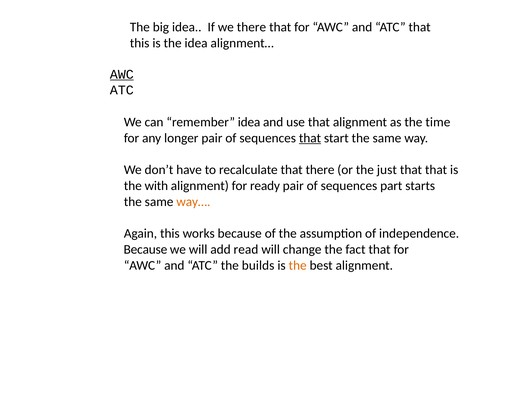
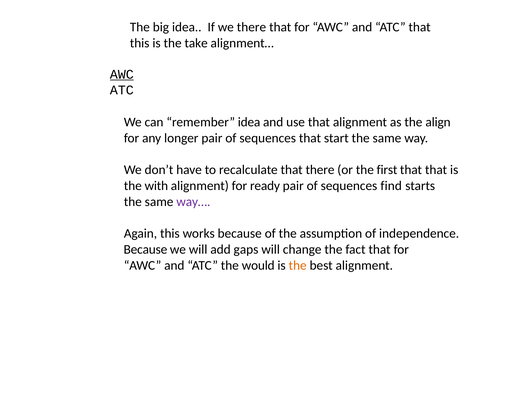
the idea: idea -> take
time: time -> align
that at (310, 138) underline: present -> none
just: just -> first
part: part -> find
way… colour: orange -> purple
read: read -> gaps
builds: builds -> would
